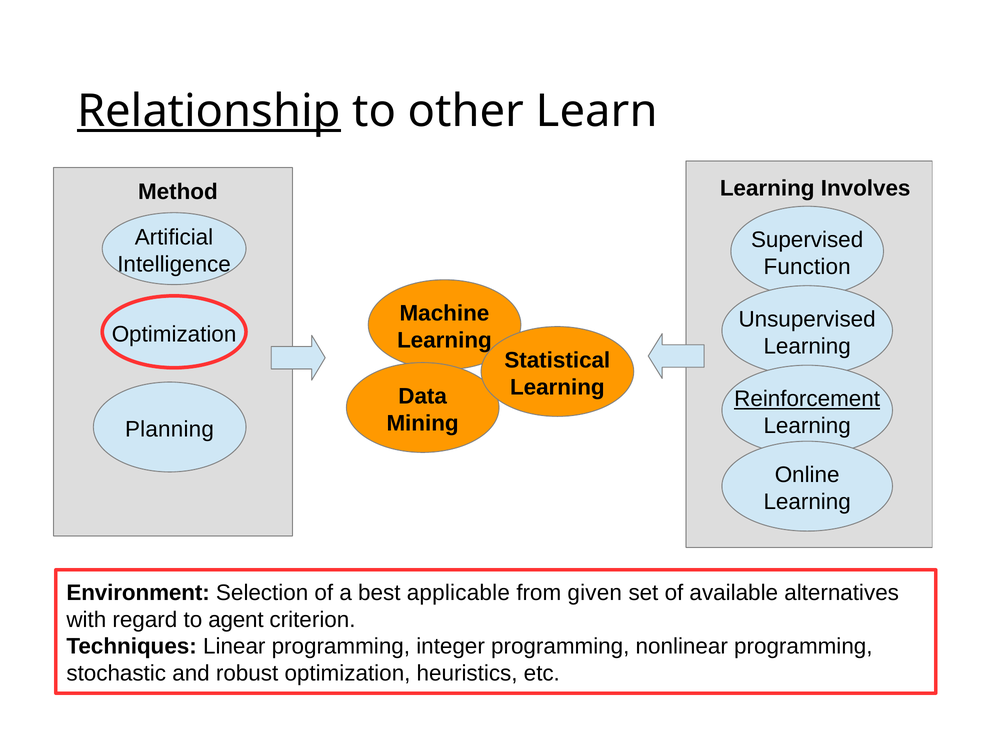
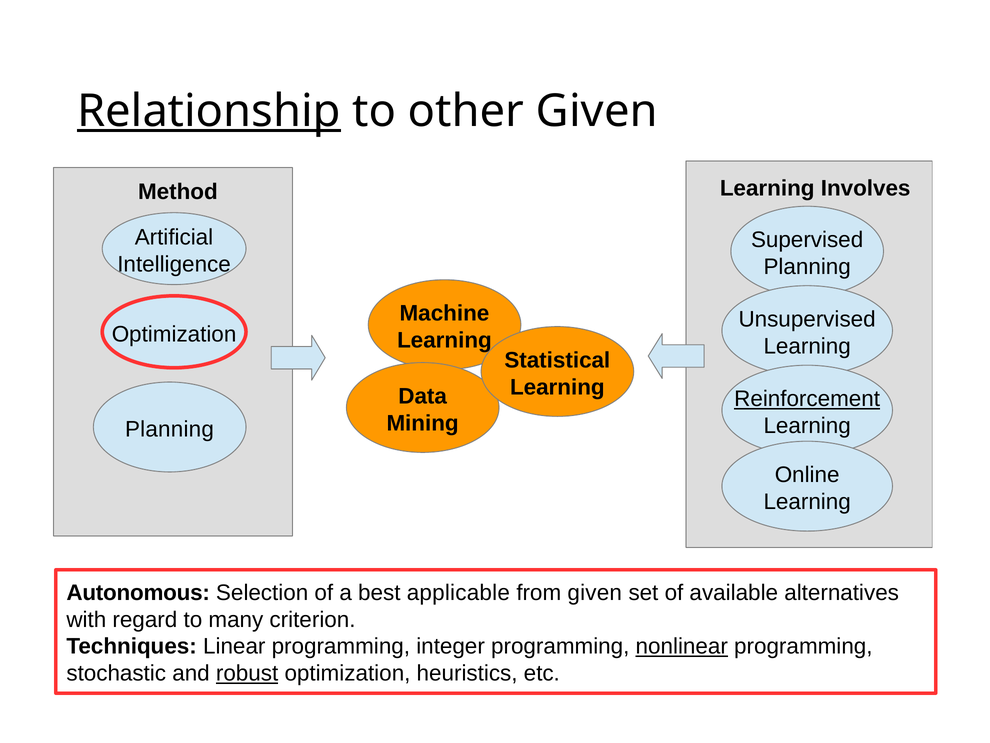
other Learn: Learn -> Given
Function at (807, 267): Function -> Planning
Environment: Environment -> Autonomous
agent: agent -> many
nonlinear underline: none -> present
robust underline: none -> present
